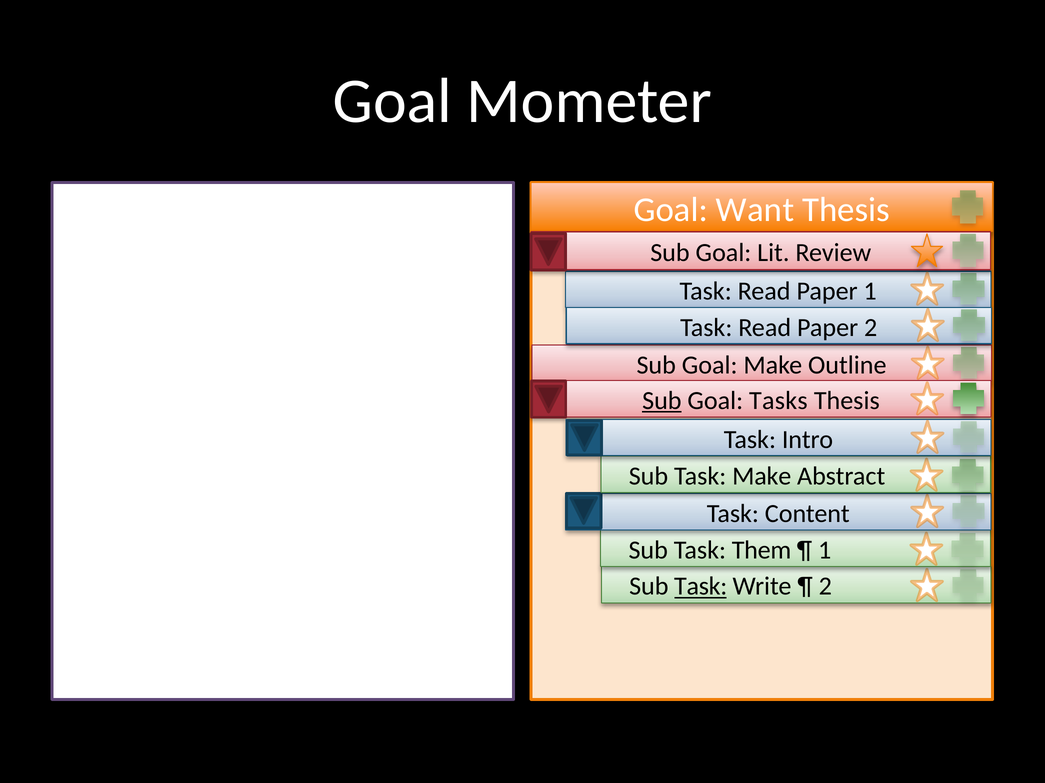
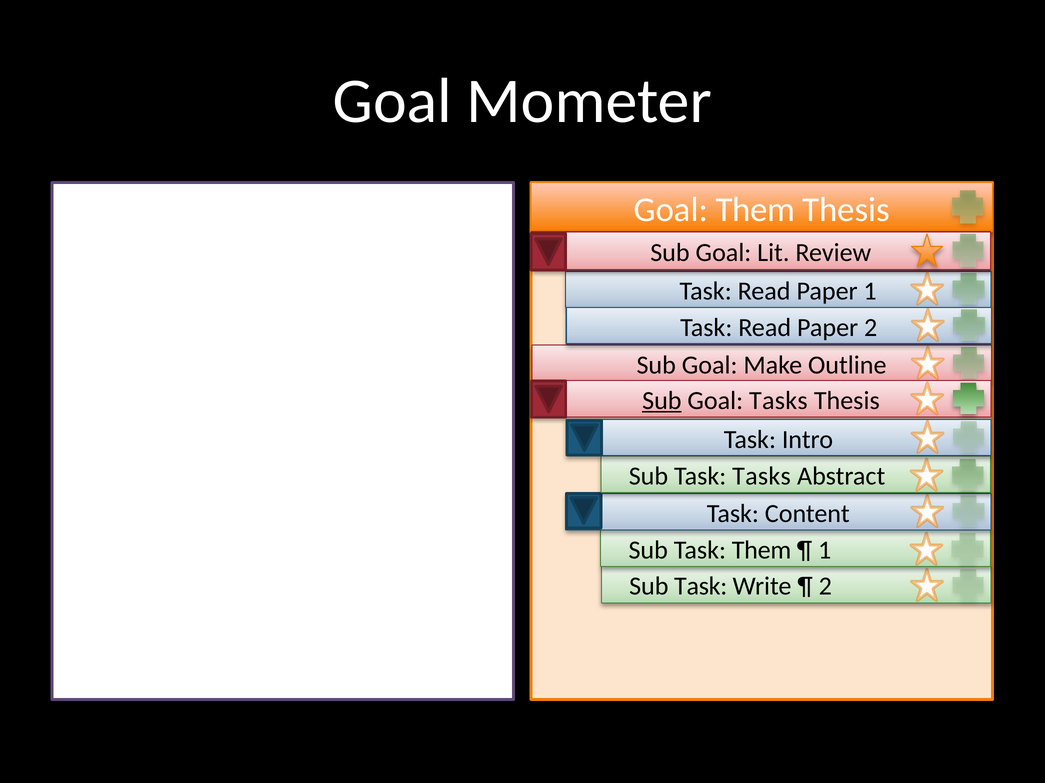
Goal Want: Want -> Them
Task Make: Make -> Tasks
Task at (701, 587) underline: present -> none
